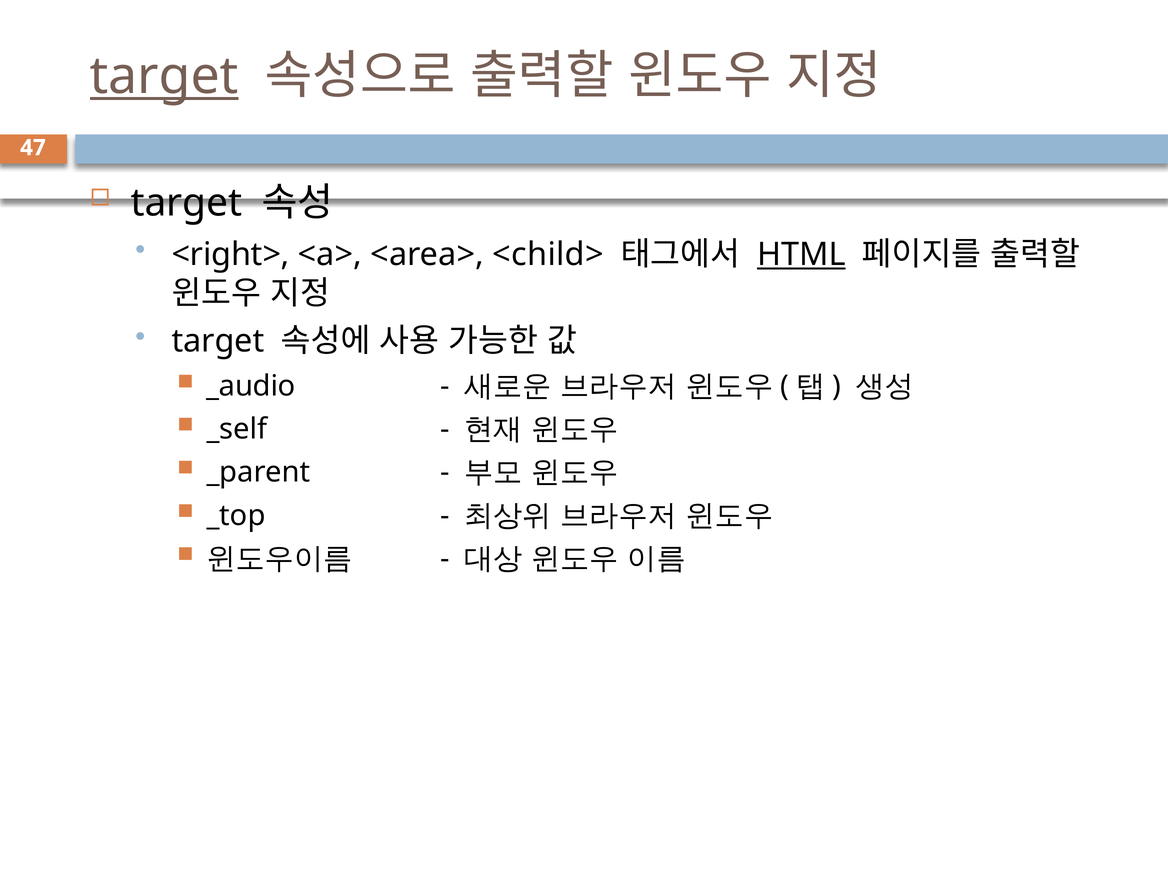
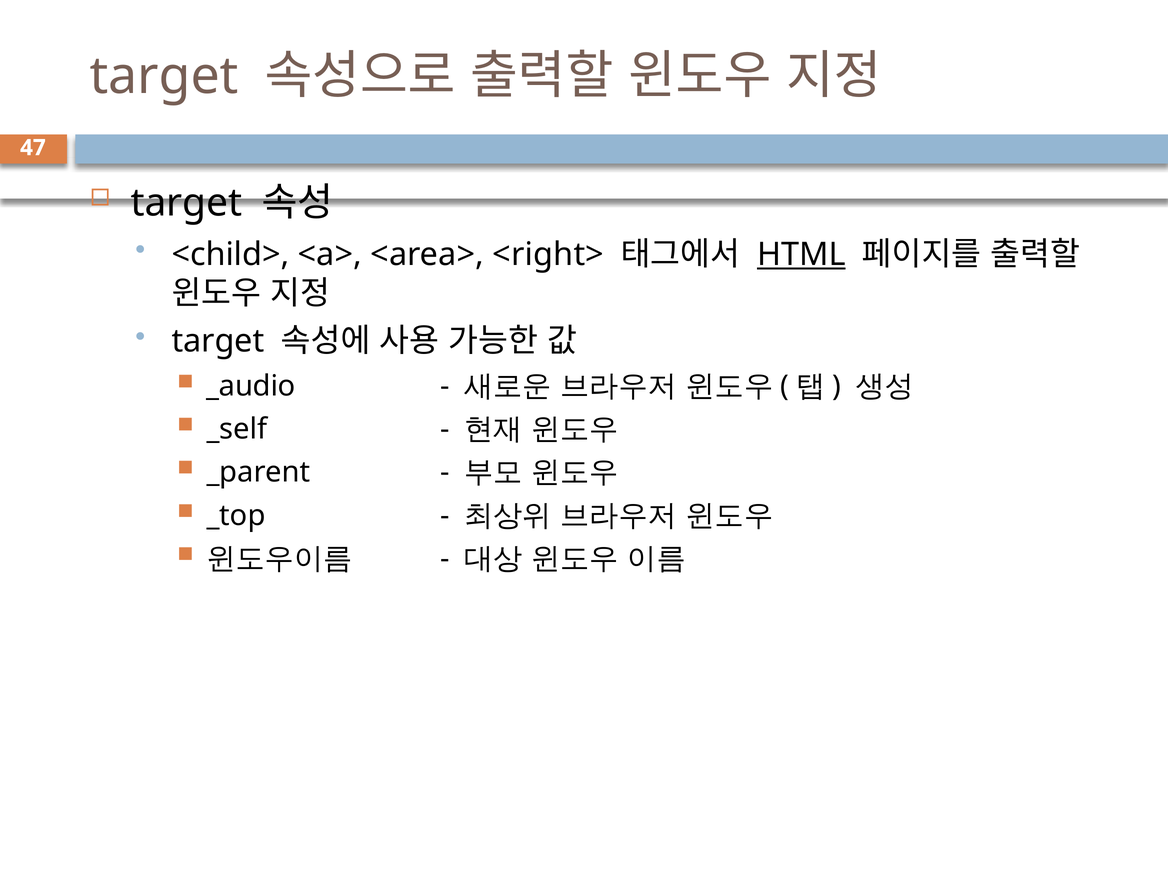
target at (164, 76) underline: present -> none
<right>: <right> -> <child>
<child>: <child> -> <right>
